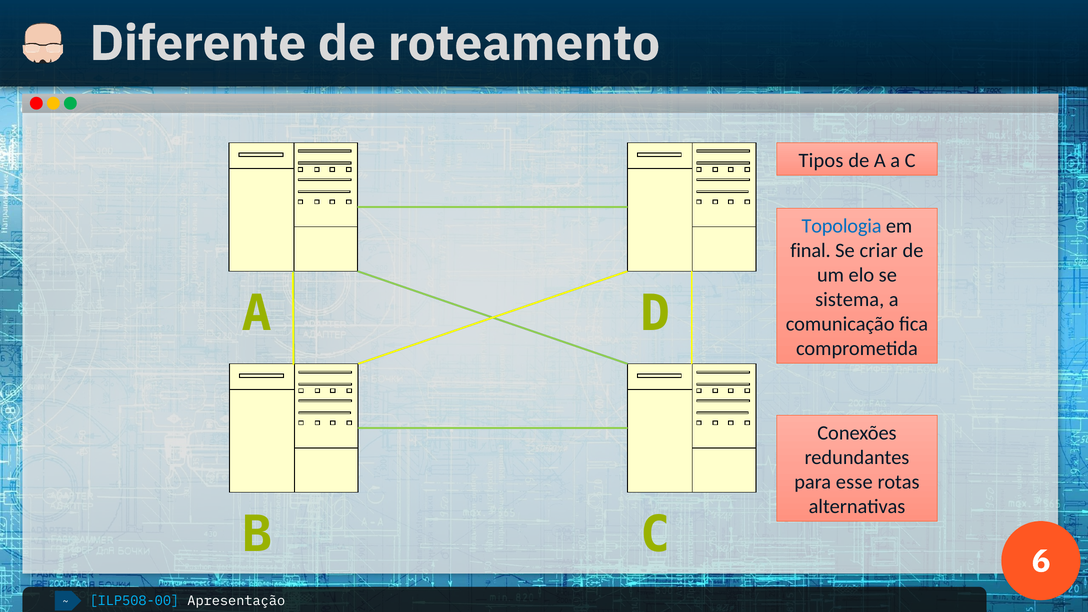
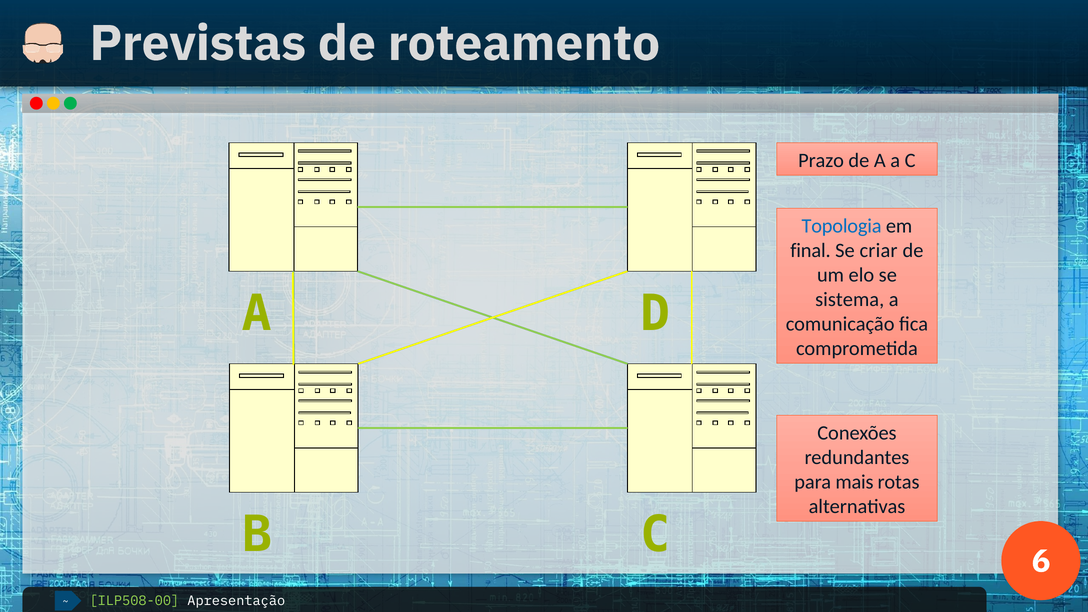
Diferente: Diferente -> Previstas
Tipos: Tipos -> Prazo
esse: esse -> mais
ILP508-00 colour: light blue -> light green
